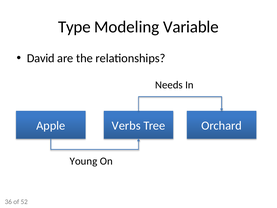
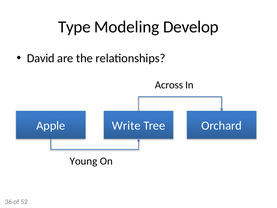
Variable: Variable -> Develop
Needs: Needs -> Across
Verbs: Verbs -> Write
